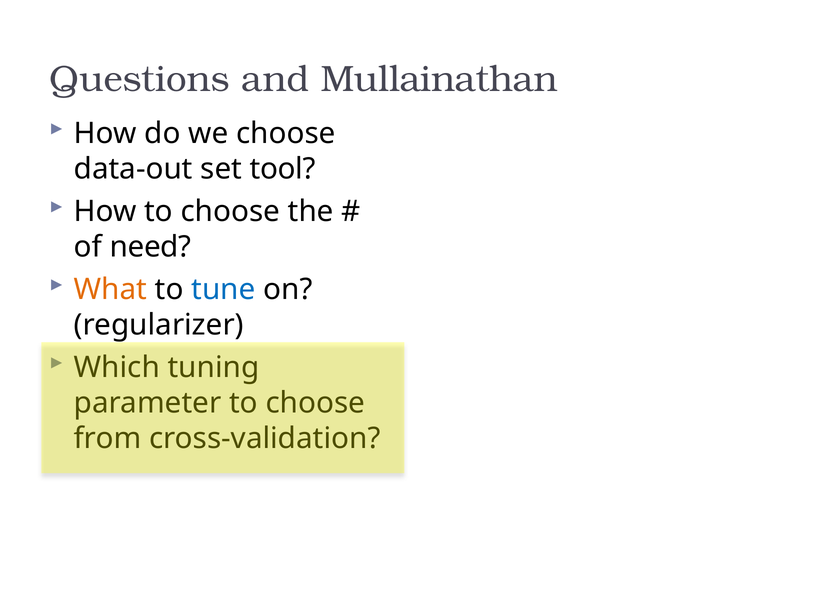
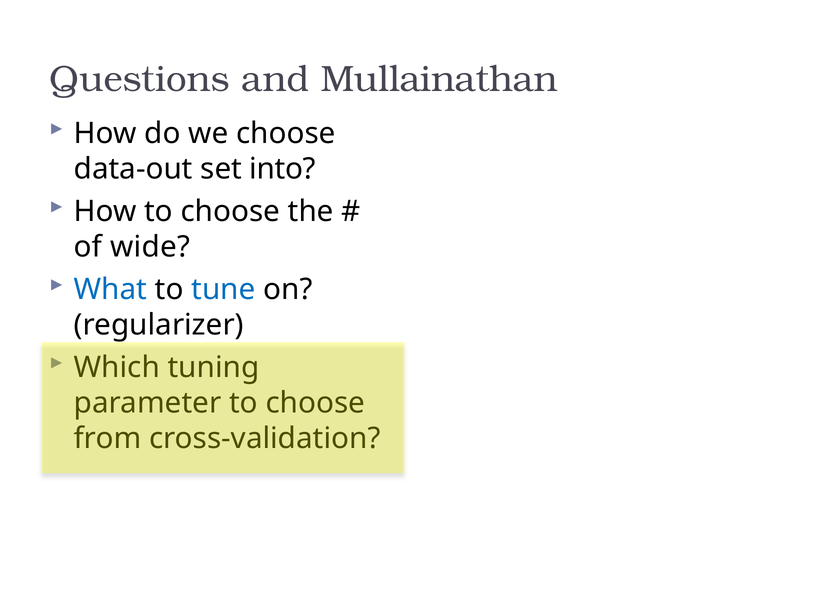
tool: tool -> into
need: need -> wide
What colour: orange -> blue
